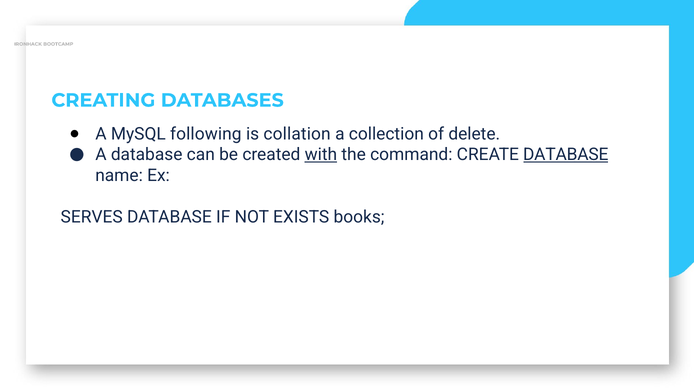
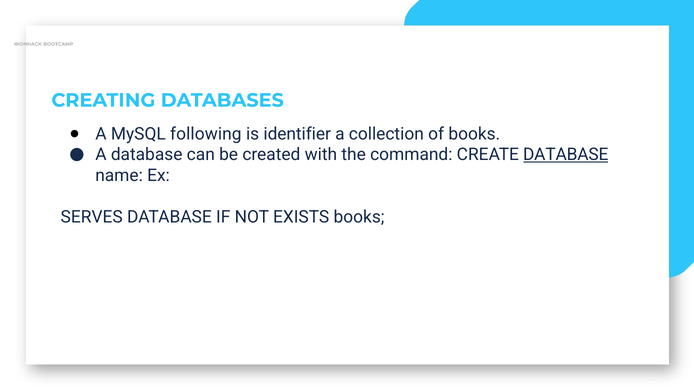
collation: collation -> identifier
of delete: delete -> books
with underline: present -> none
